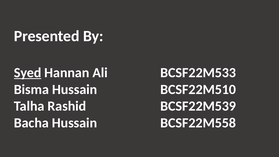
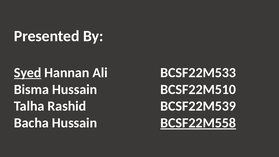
BCSF22M558 underline: none -> present
